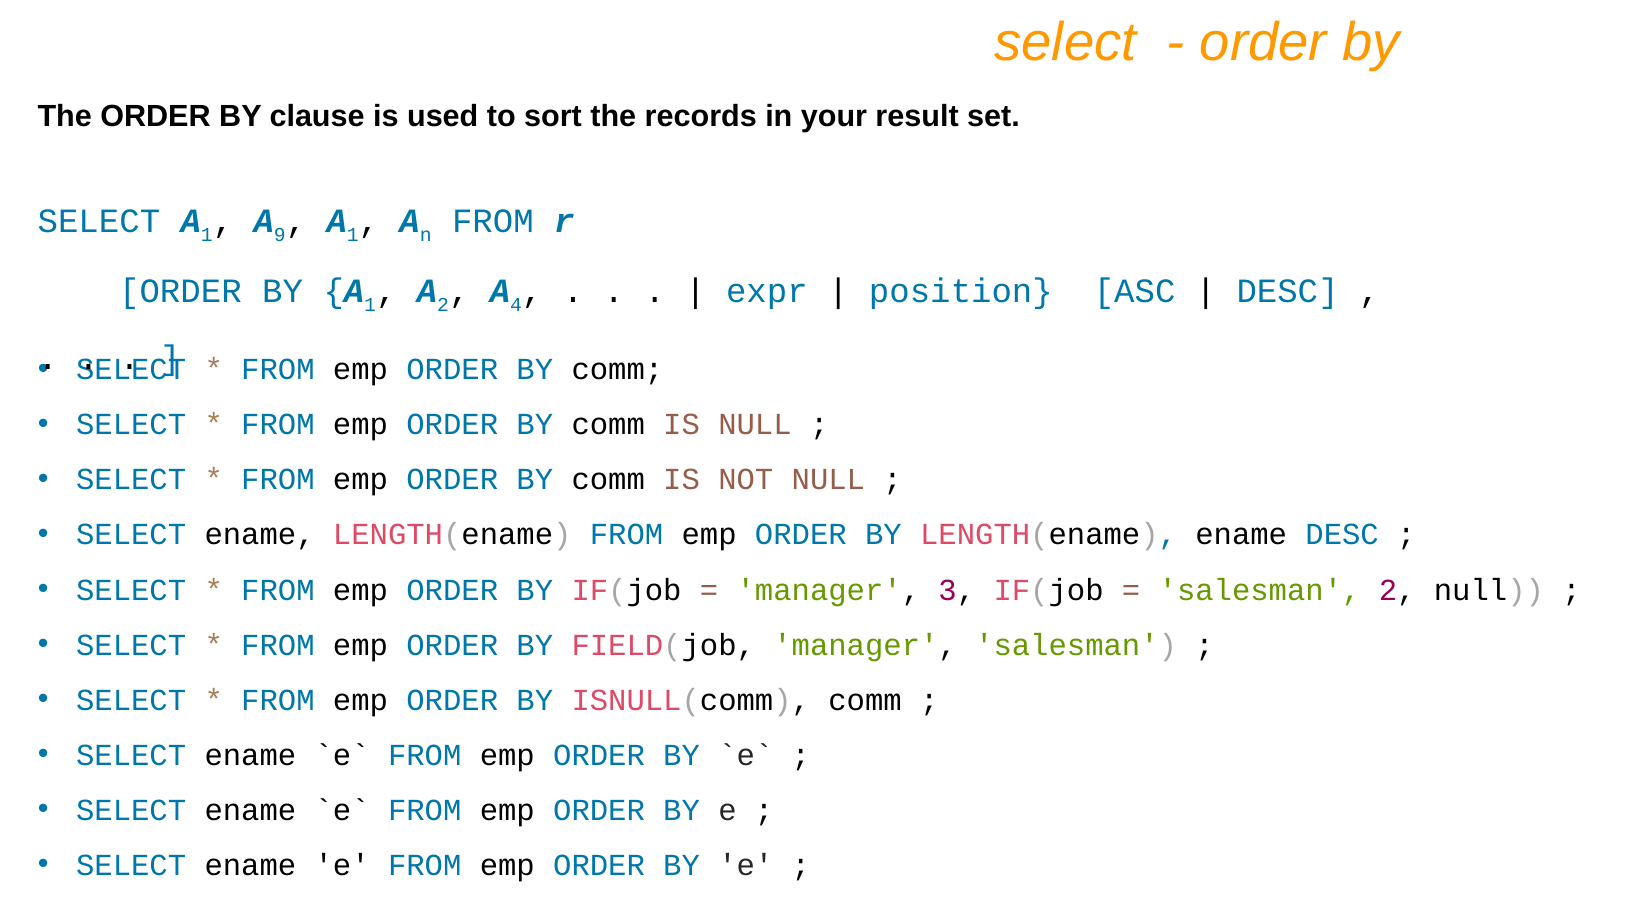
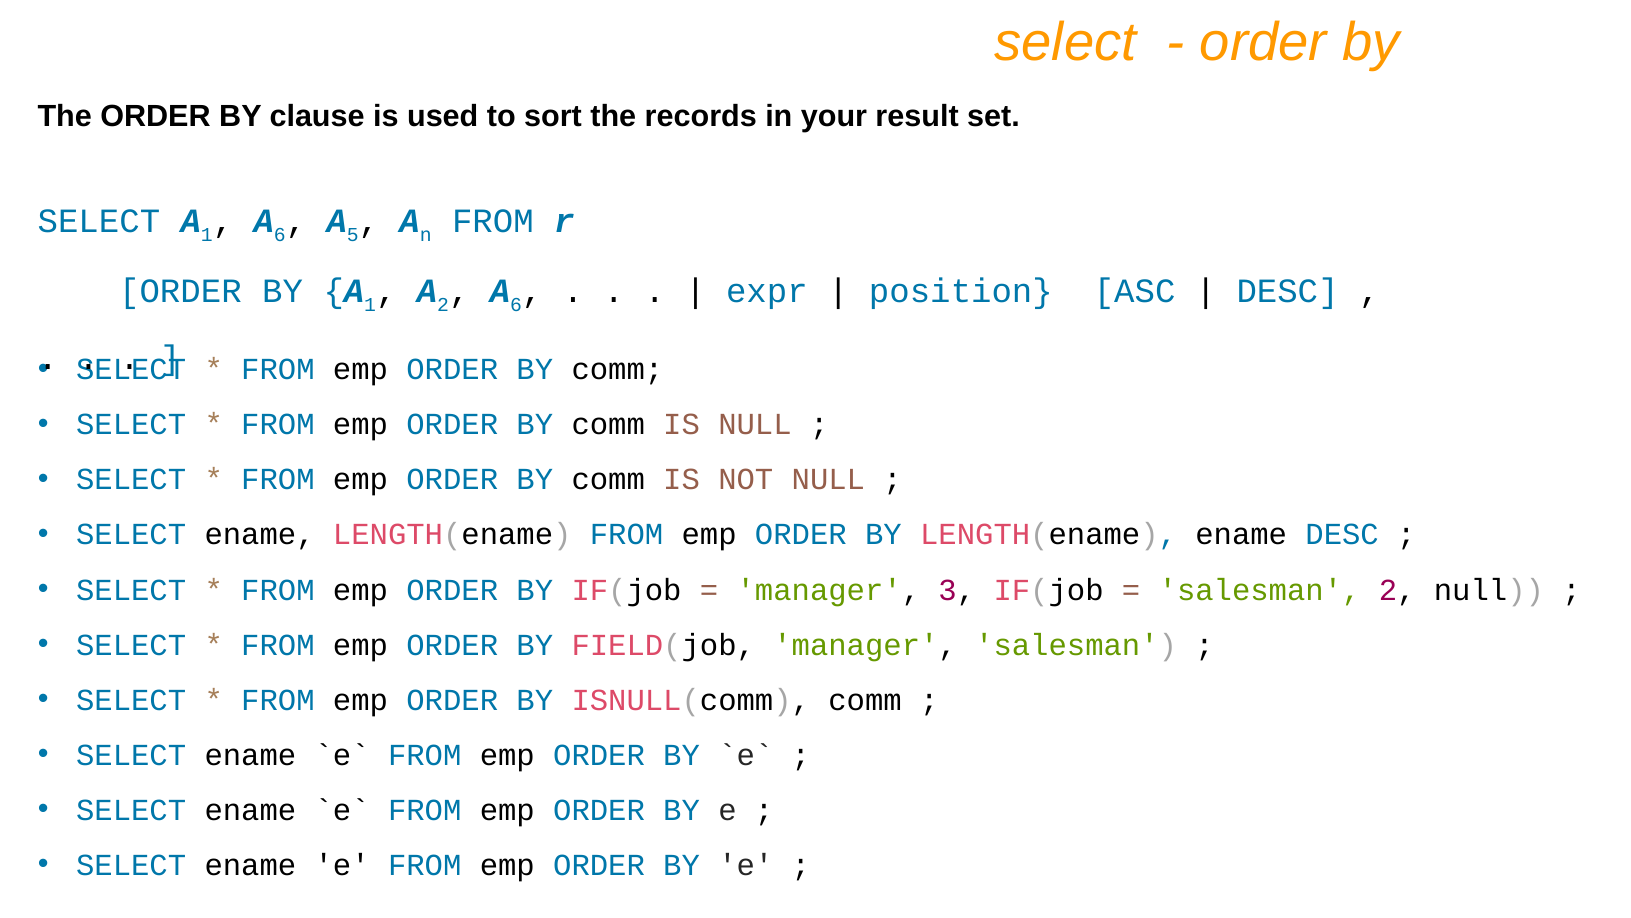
9 at (280, 235): 9 -> 6
1 at (353, 235): 1 -> 5
4 at (516, 304): 4 -> 6
